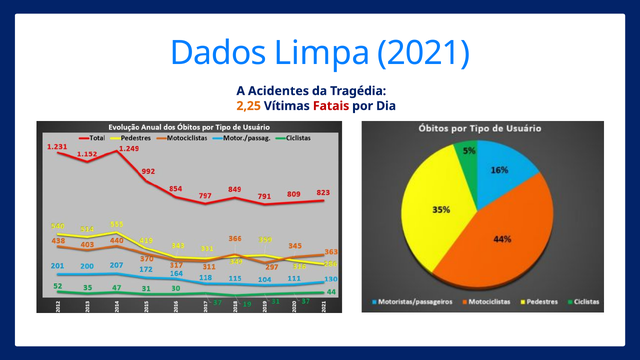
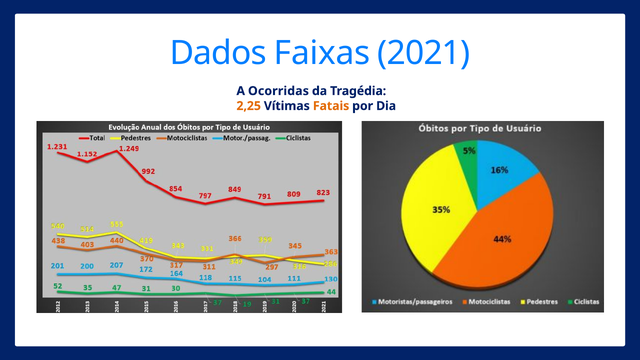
Limpa: Limpa -> Faixas
Acidentes: Acidentes -> Ocorridas
Fatais colour: red -> orange
